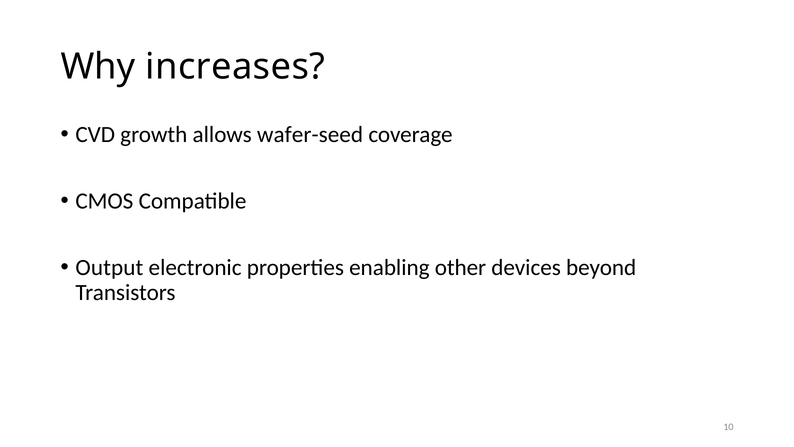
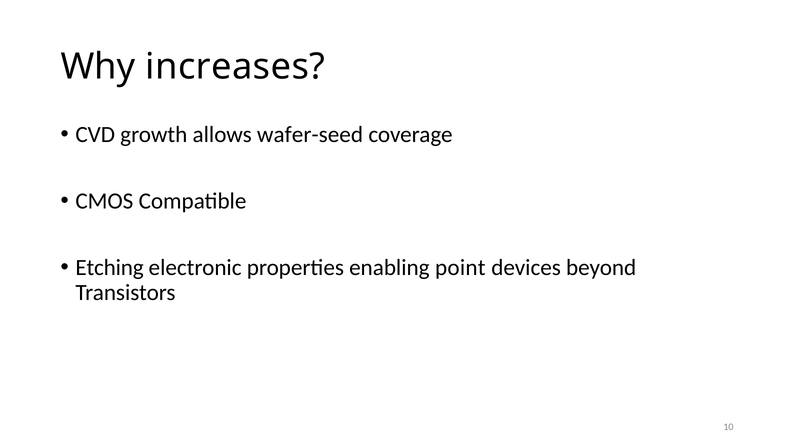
Output: Output -> Etching
other: other -> point
